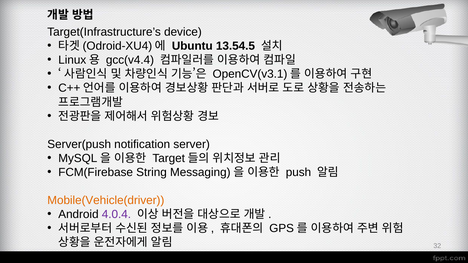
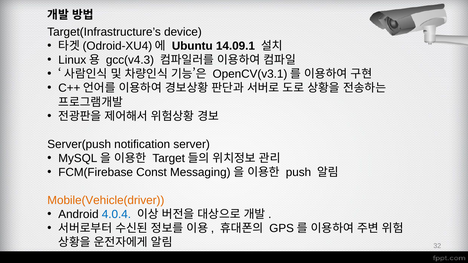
13.54.5: 13.54.5 -> 14.09.1
gcc(v4.4: gcc(v4.4 -> gcc(v4.3
String: String -> Const
4.0.4 colour: purple -> blue
